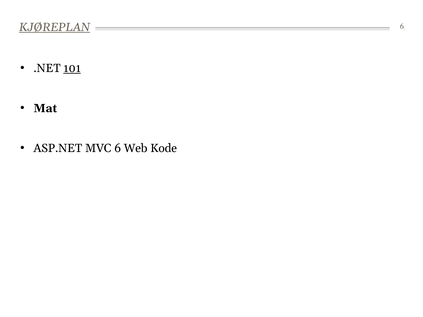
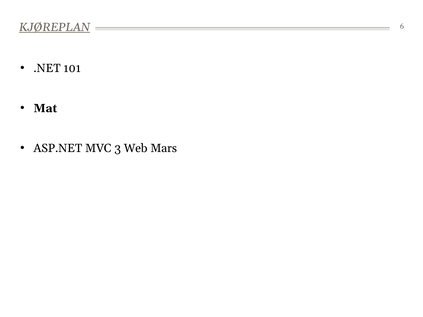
101 underline: present -> none
MVC 6: 6 -> 3
Kode: Kode -> Mars
